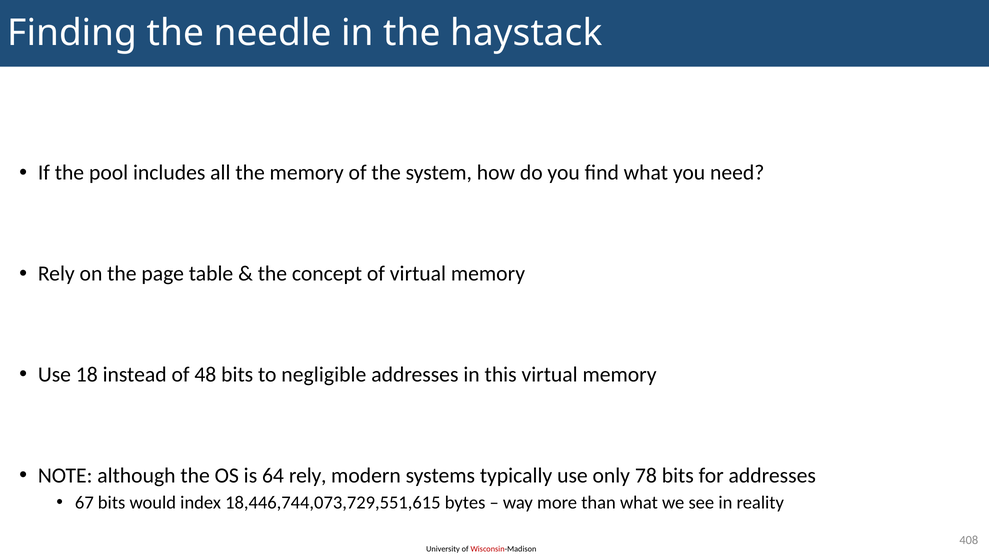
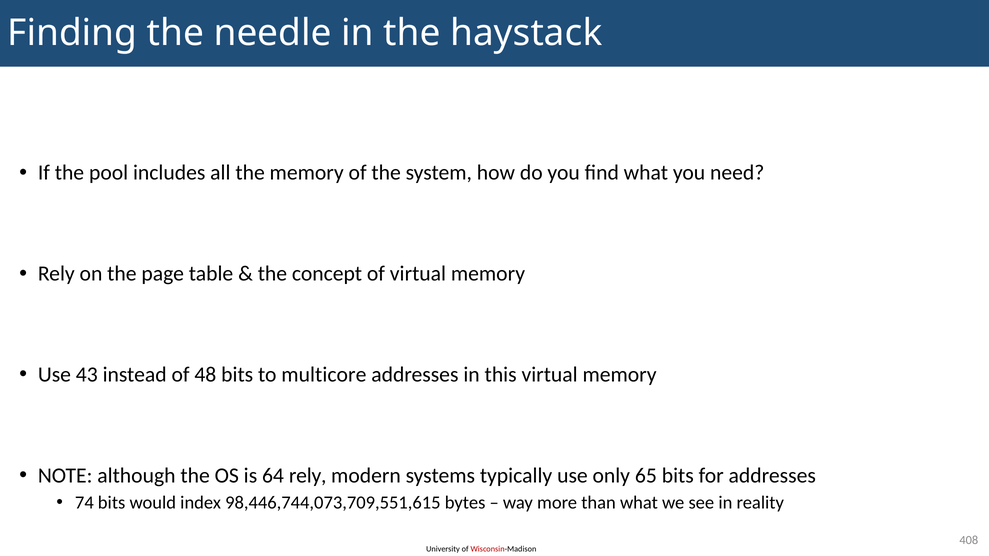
18: 18 -> 43
negligible: negligible -> multicore
78: 78 -> 65
67: 67 -> 74
18,446,744,073,729,551,615: 18,446,744,073,729,551,615 -> 98,446,744,073,709,551,615
